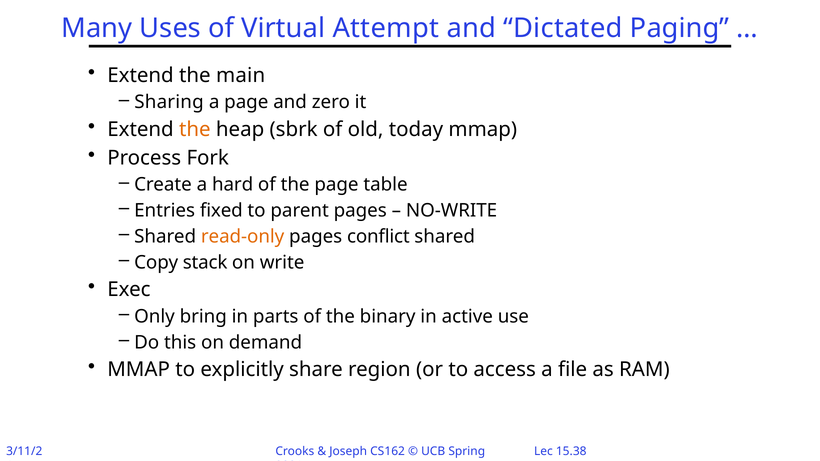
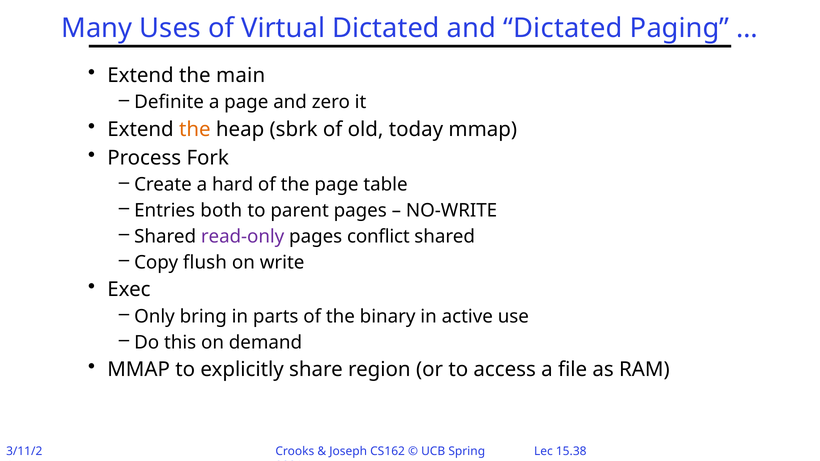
Virtual Attempt: Attempt -> Dictated
Sharing: Sharing -> Definite
fixed: fixed -> both
read-only colour: orange -> purple
stack: stack -> flush
